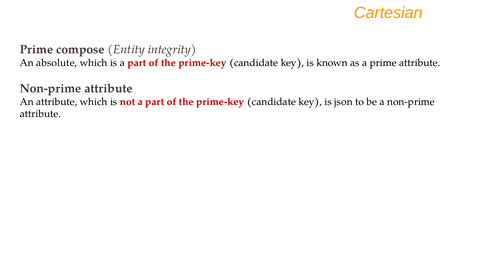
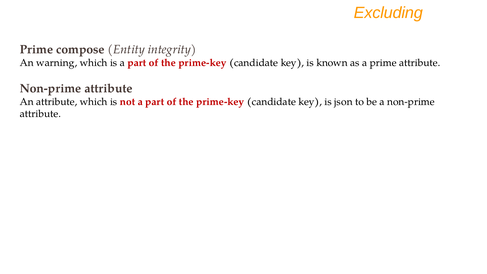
Cartesian: Cartesian -> Excluding
absolute: absolute -> warning
